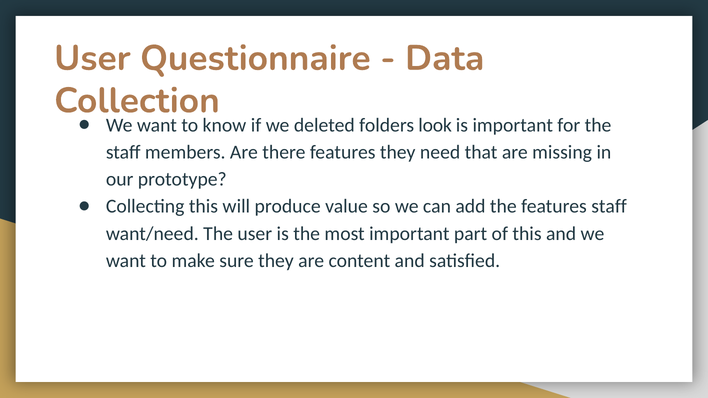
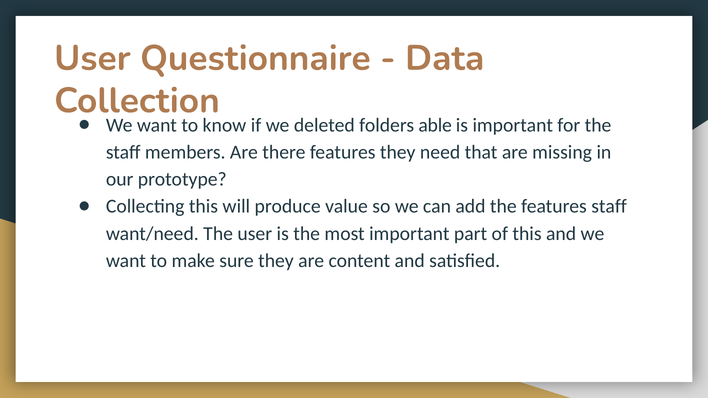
look: look -> able
